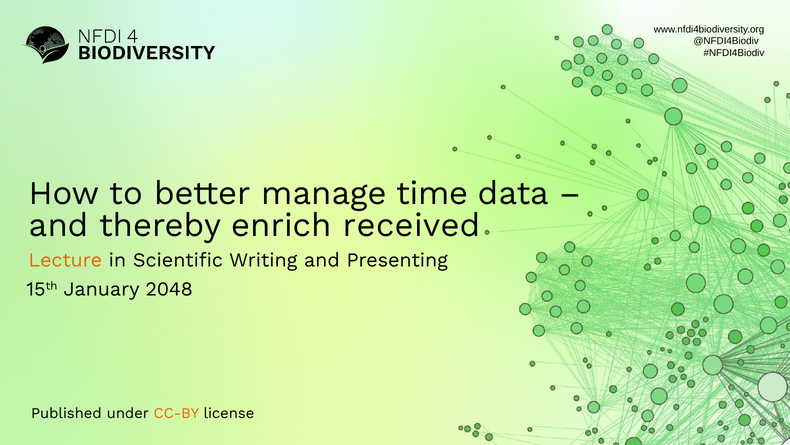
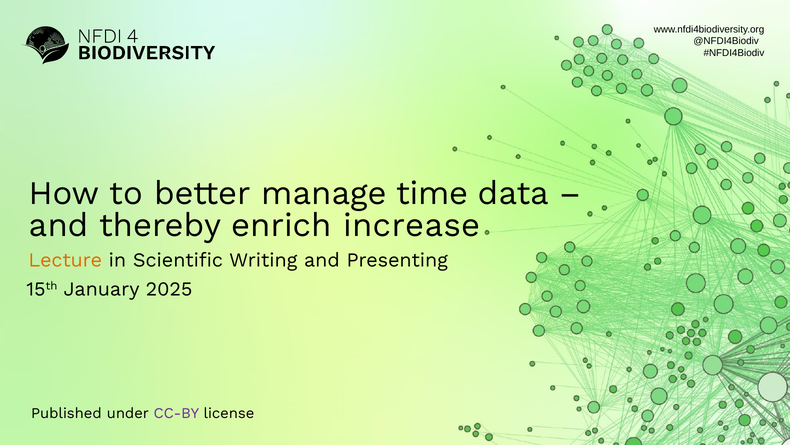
received: received -> increase
2048: 2048 -> 2025
CC-BY colour: orange -> purple
